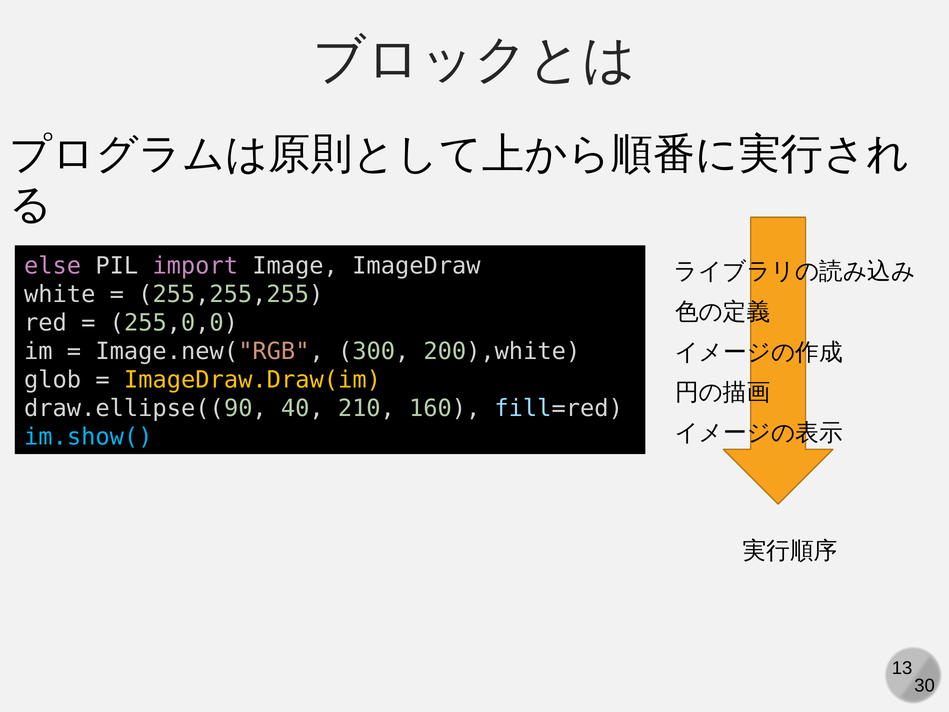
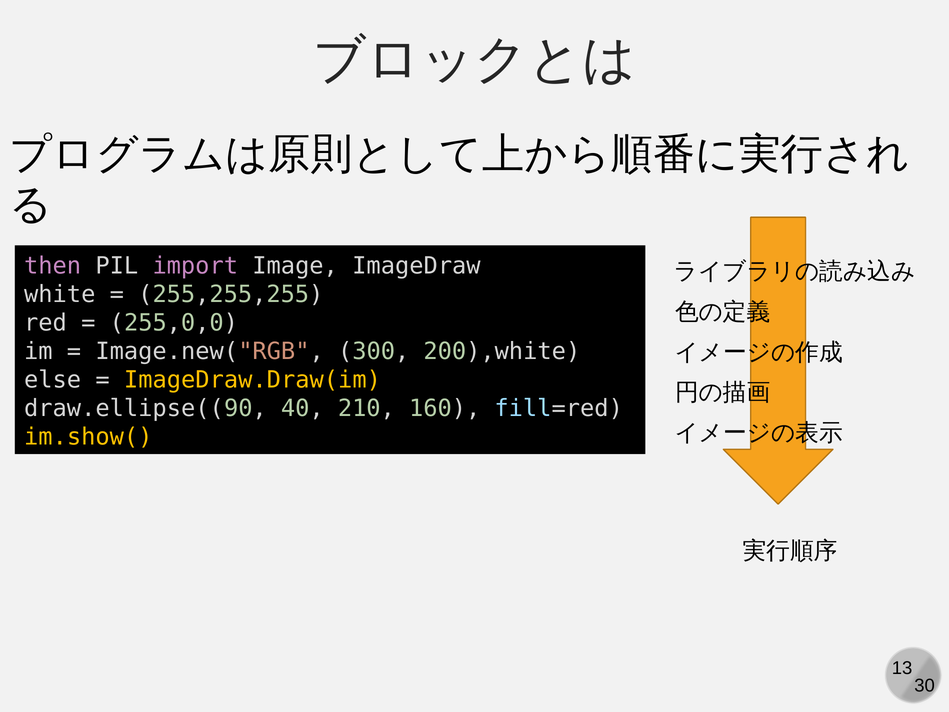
else: else -> then
glob: glob -> else
im.show( colour: light blue -> yellow
